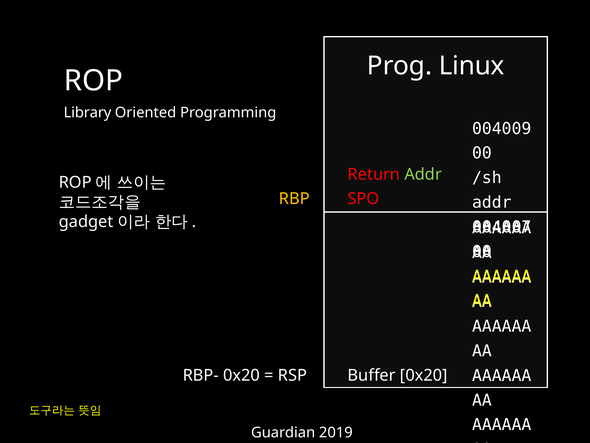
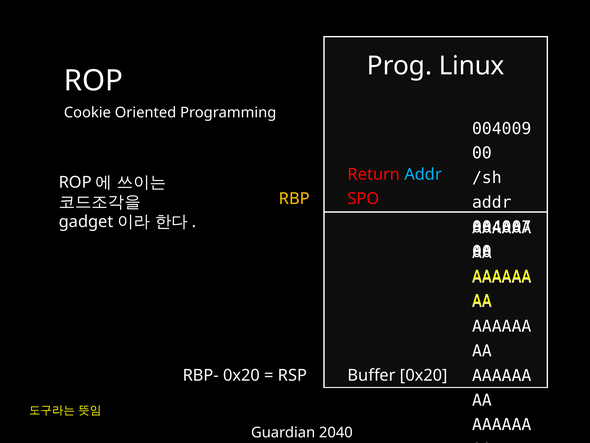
Library: Library -> Cookie
Addr at (423, 174) colour: light green -> light blue
2019: 2019 -> 2040
